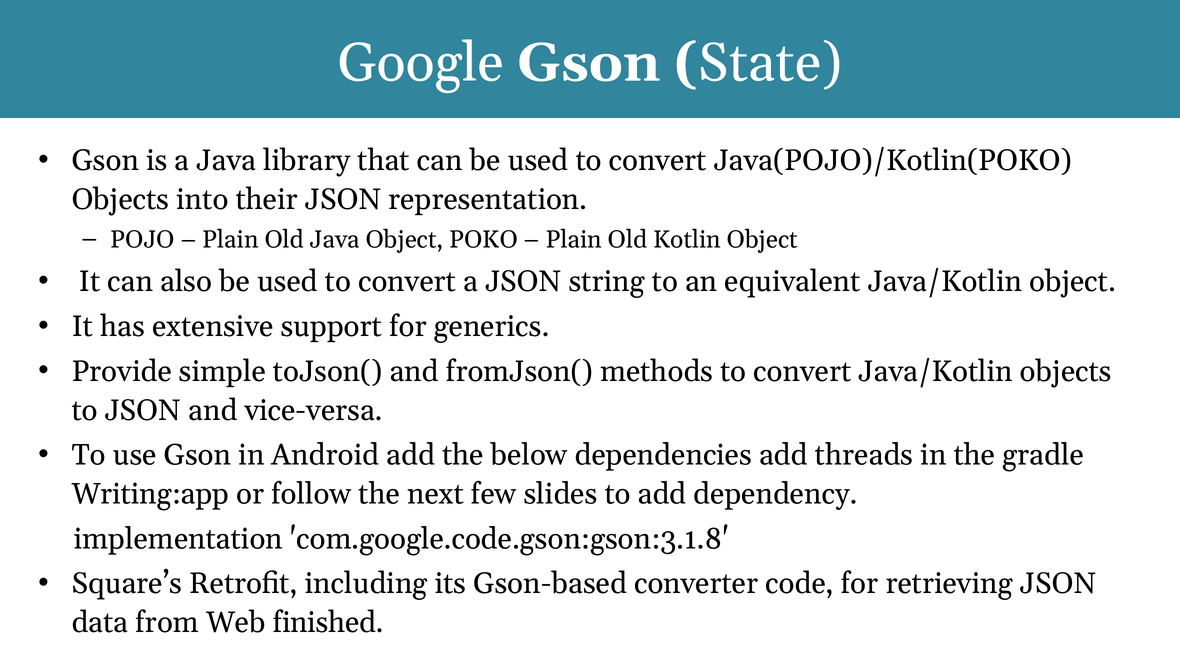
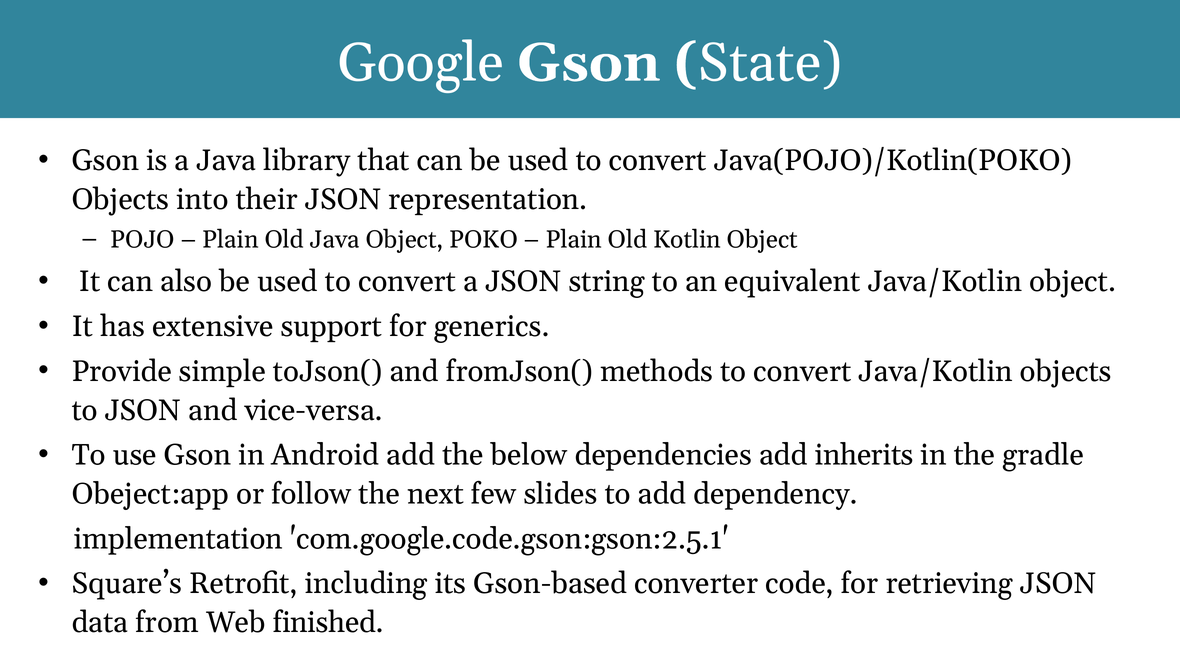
threads: threads -> inherits
Writing:app: Writing:app -> Obeject:app
com.google.code.gson:gson:3.1.8: com.google.code.gson:gson:3.1.8 -> com.google.code.gson:gson:2.5.1
